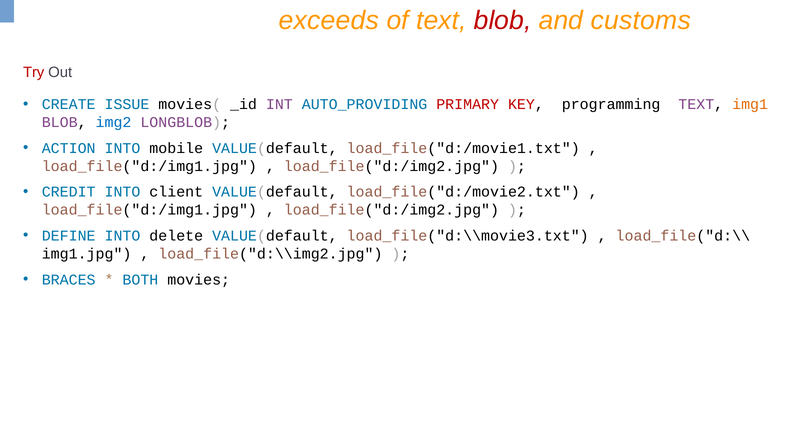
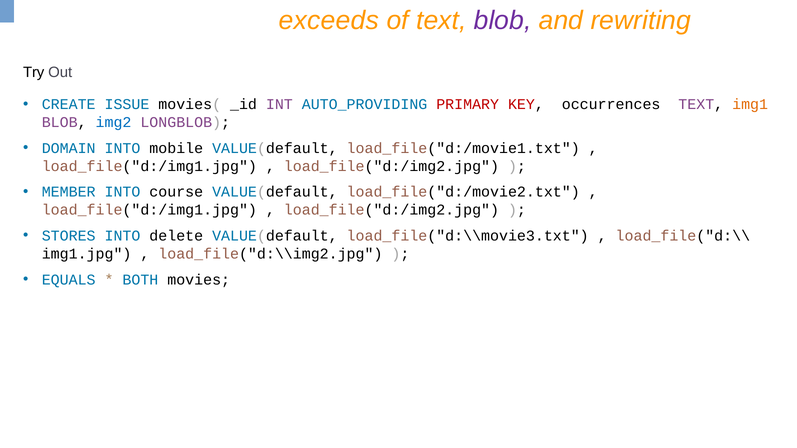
blob at (503, 21) colour: red -> purple
customs: customs -> rewriting
Try colour: red -> black
programming: programming -> occurrences
ACTION: ACTION -> DOMAIN
CREDIT: CREDIT -> MEMBER
client: client -> course
DEFINE: DEFINE -> STORES
BRACES: BRACES -> EQUALS
